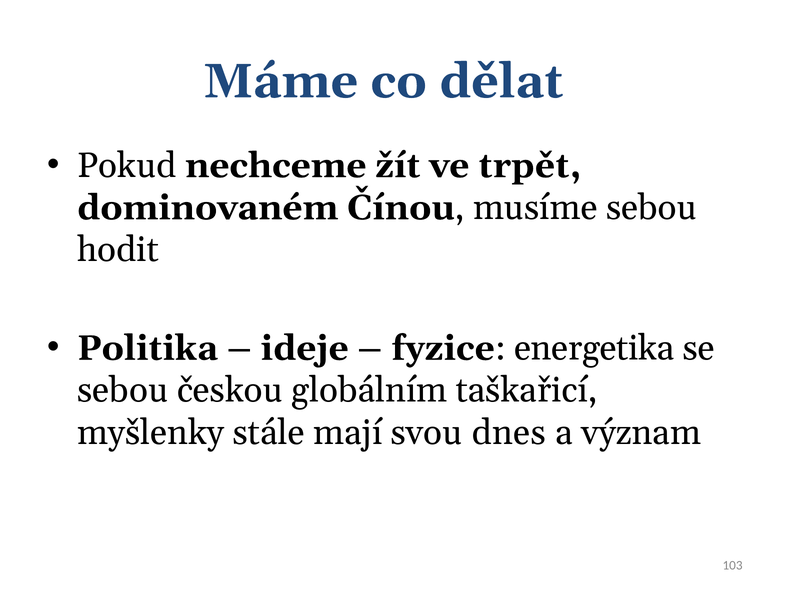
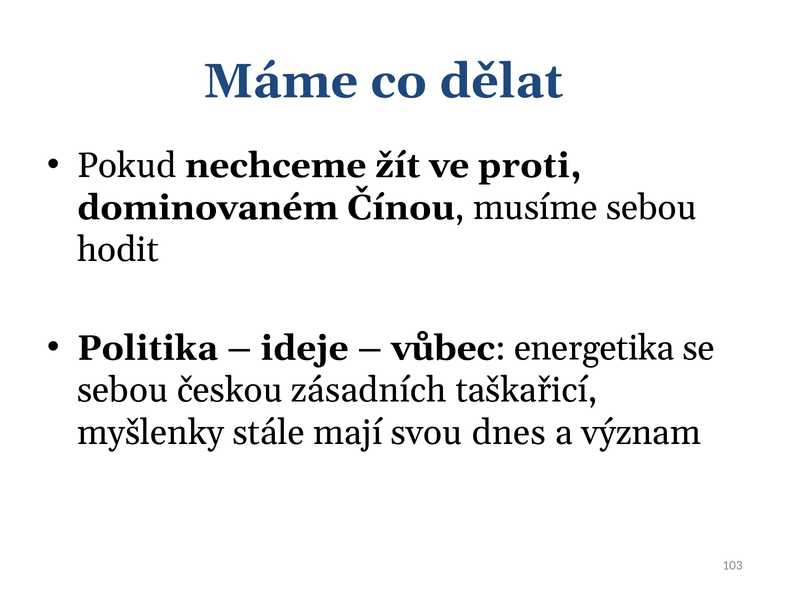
trpět: trpět -> proti
fyzice: fyzice -> vůbec
globálním: globálním -> zásadních
